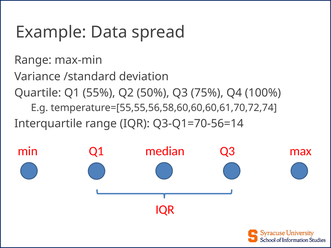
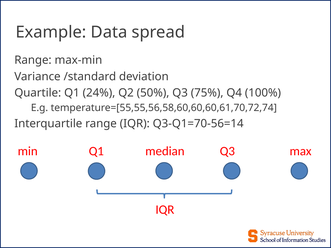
55%: 55% -> 24%
